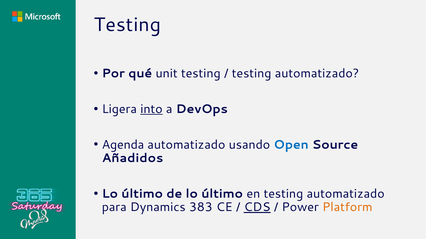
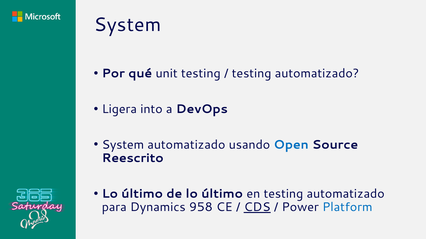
Testing at (127, 25): Testing -> System
into underline: present -> none
Agenda at (123, 145): Agenda -> System
Añadidos: Añadidos -> Reescrito
383: 383 -> 958
Platform colour: orange -> blue
